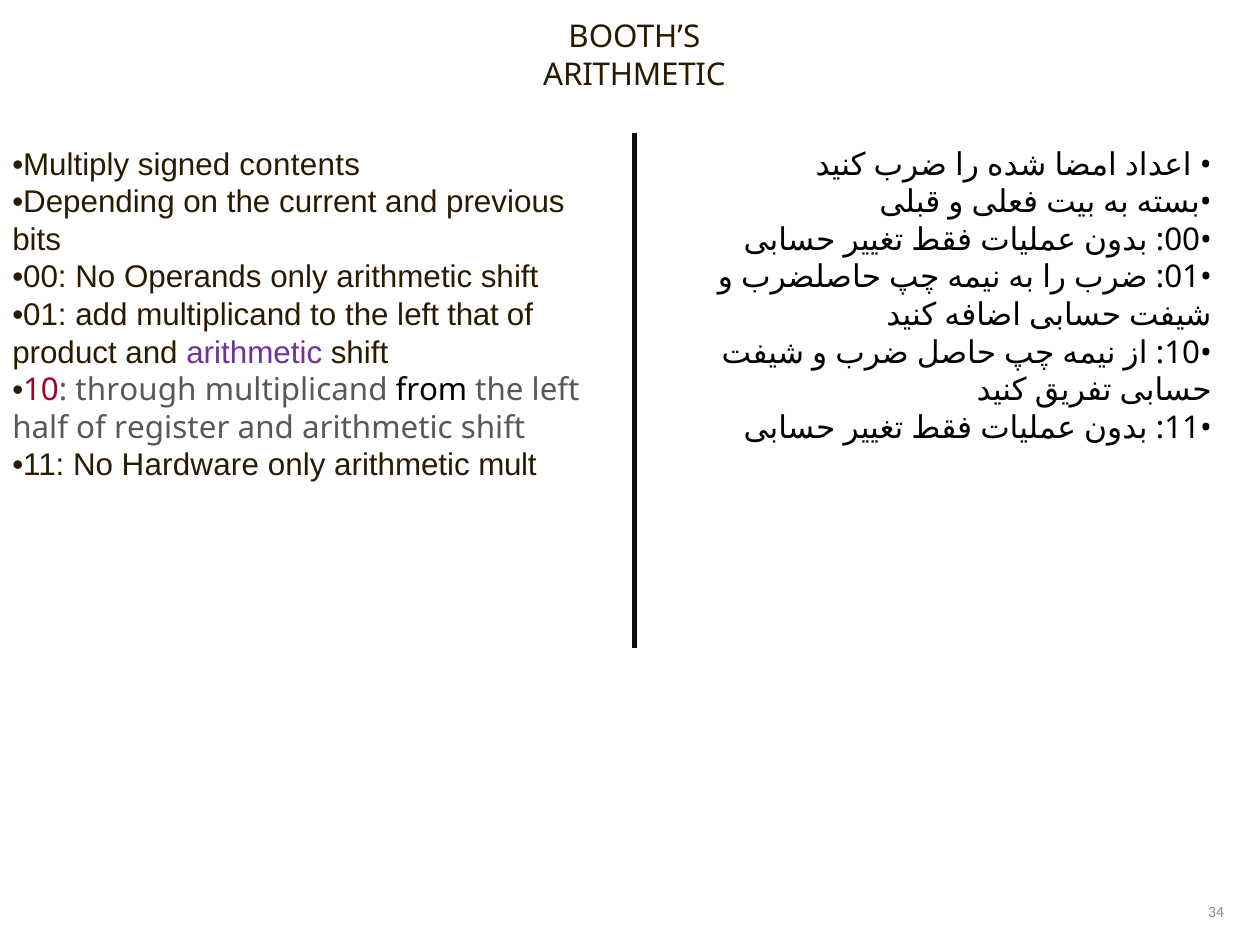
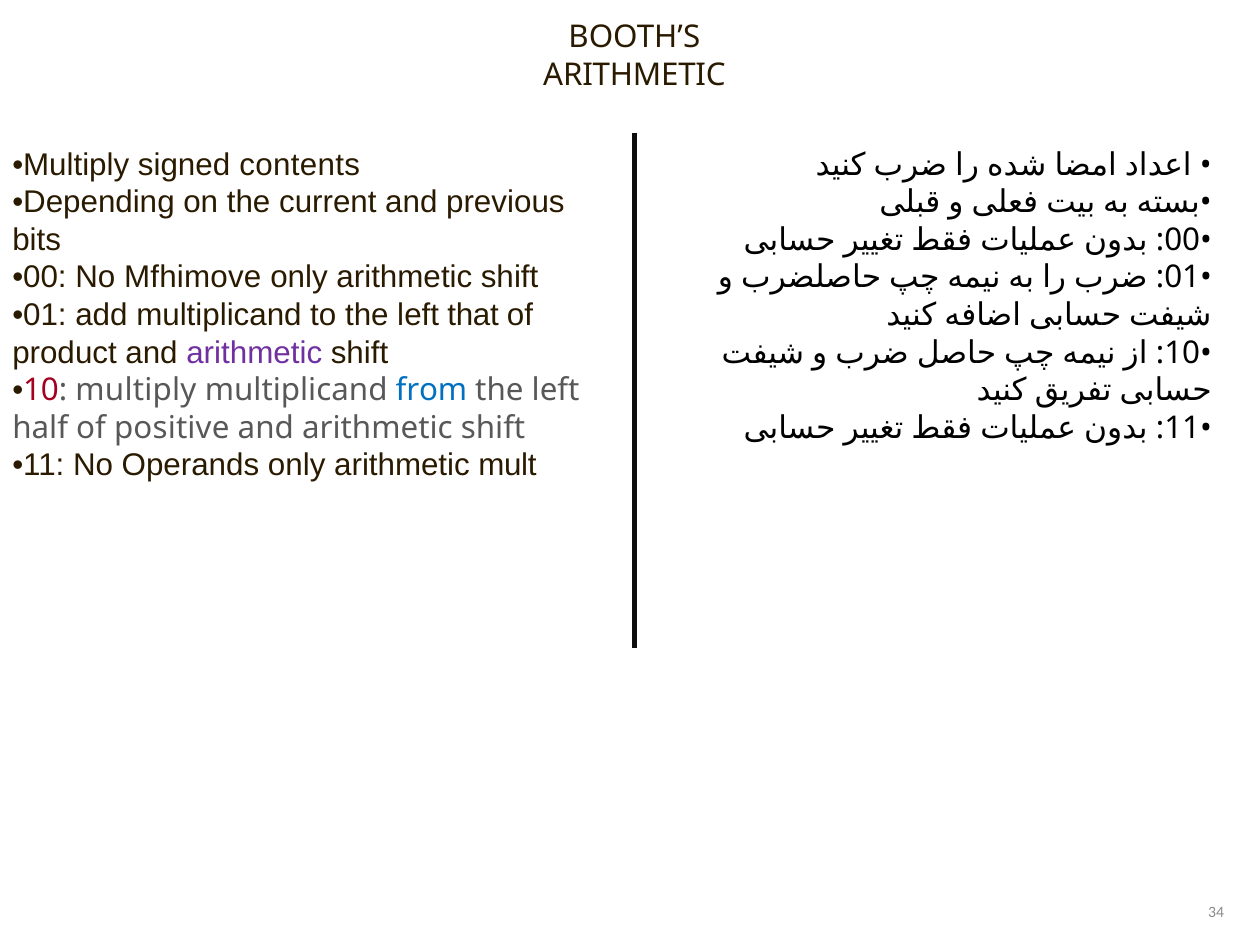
Operands: Operands -> Mfhimove
through at (136, 391): through -> multiply
from colour: black -> blue
register: register -> positive
Hardware: Hardware -> Operands
